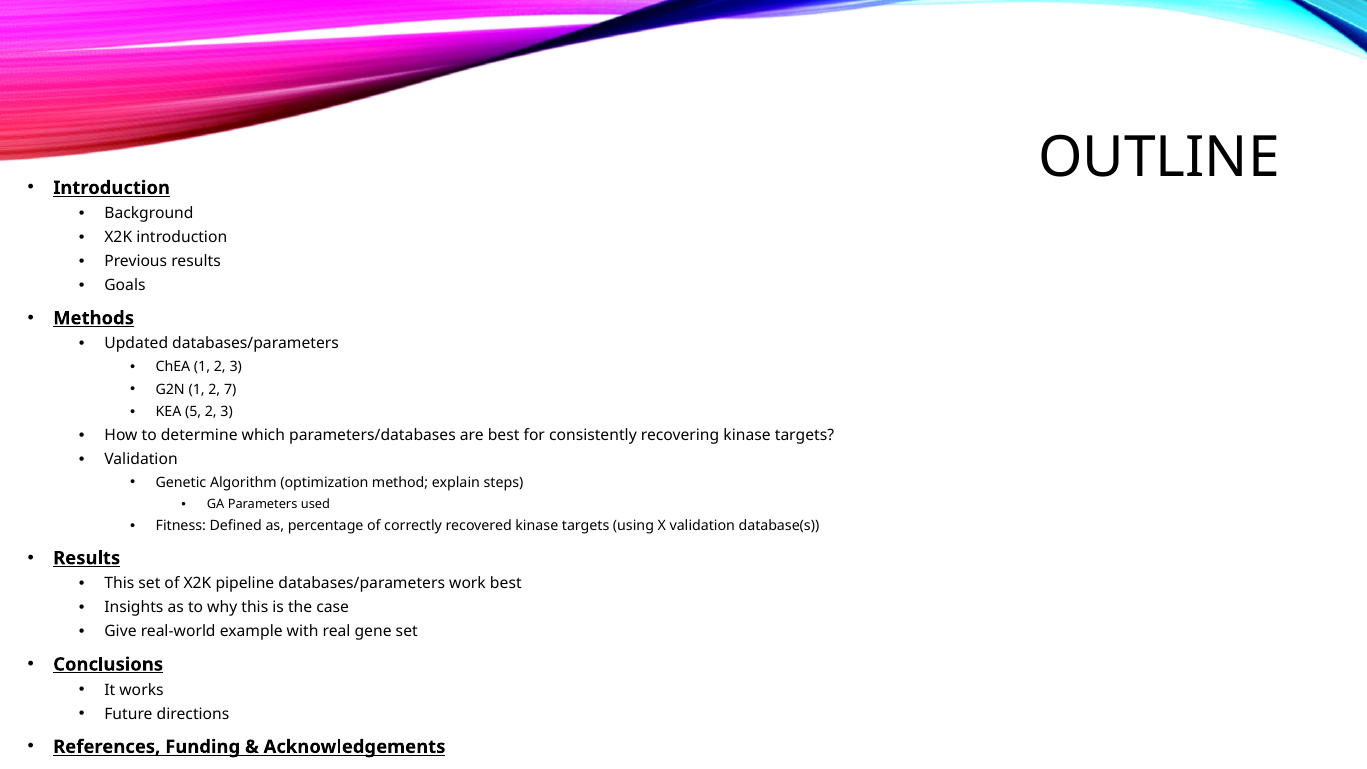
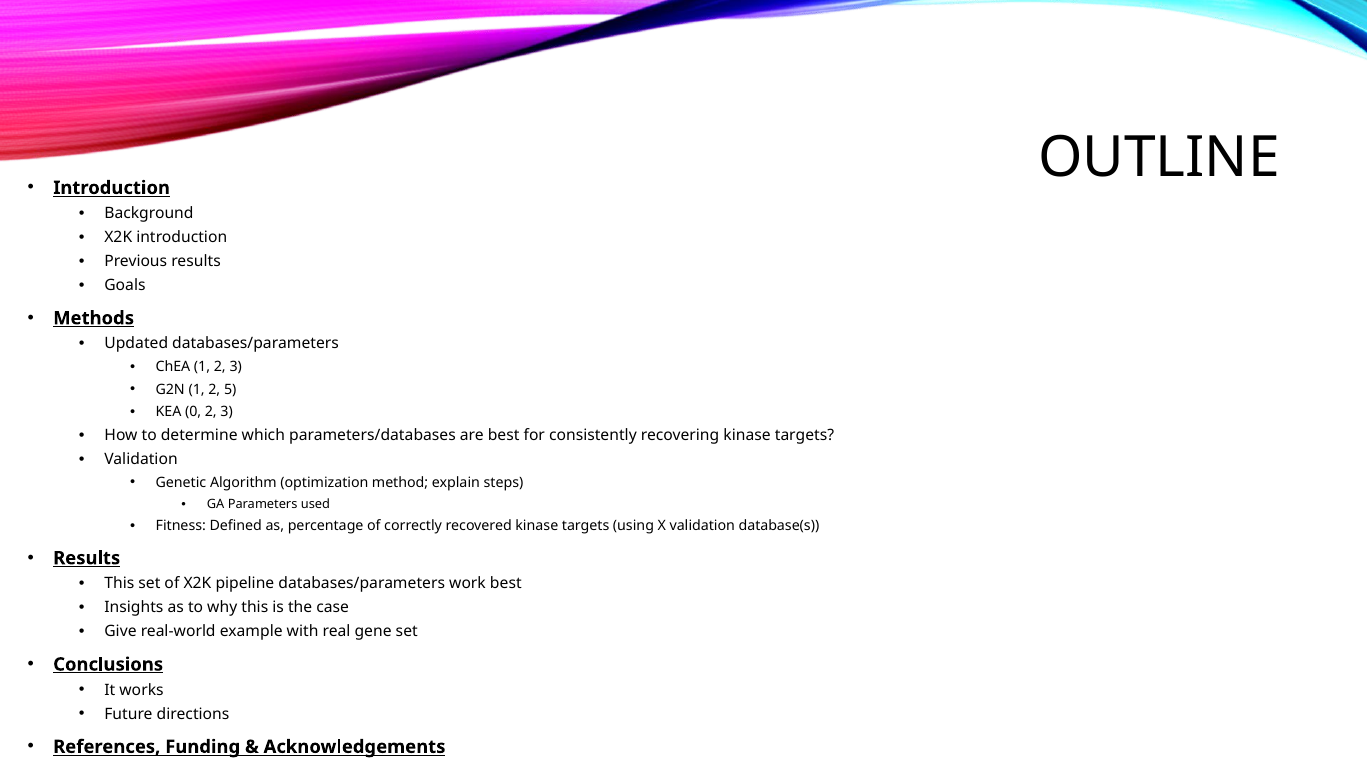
7: 7 -> 5
5: 5 -> 0
